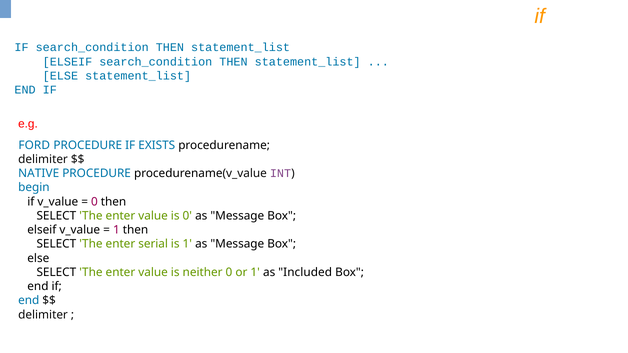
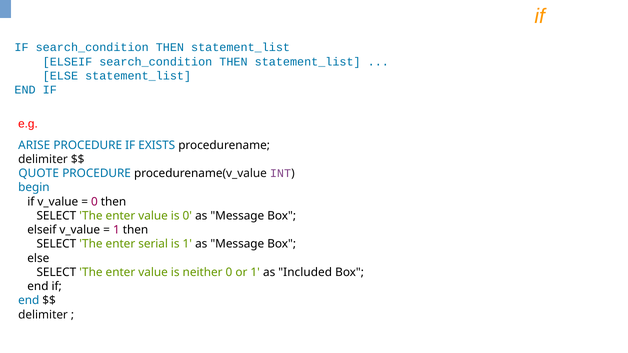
FORD: FORD -> ARISE
NATIVE: NATIVE -> QUOTE
